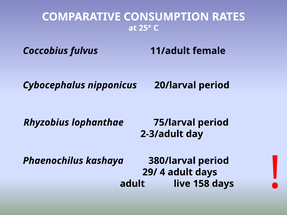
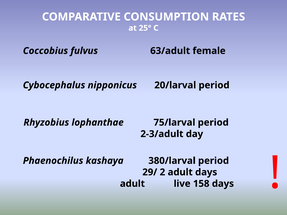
11/adult: 11/adult -> 63/adult
4: 4 -> 2
